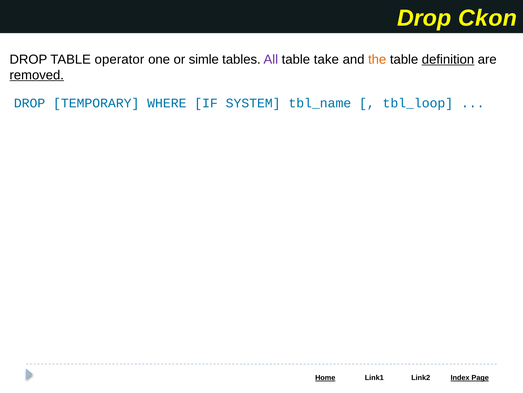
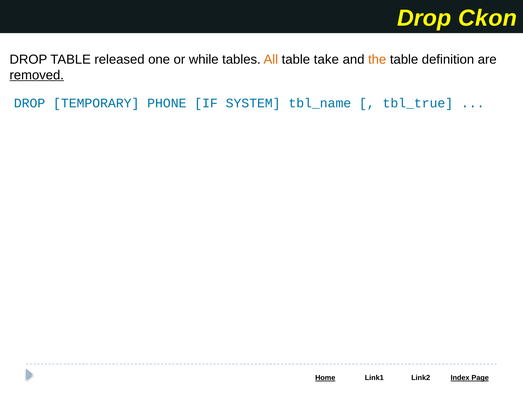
operator: operator -> released
simle: simle -> while
All colour: purple -> orange
definition underline: present -> none
WHERE: WHERE -> PHONE
tbl_loop: tbl_loop -> tbl_true
